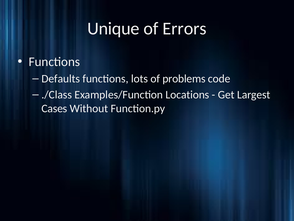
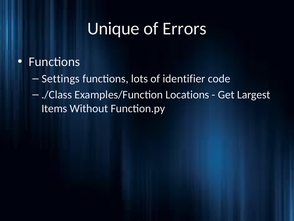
Defaults: Defaults -> Settings
problems: problems -> identifier
Cases: Cases -> Items
